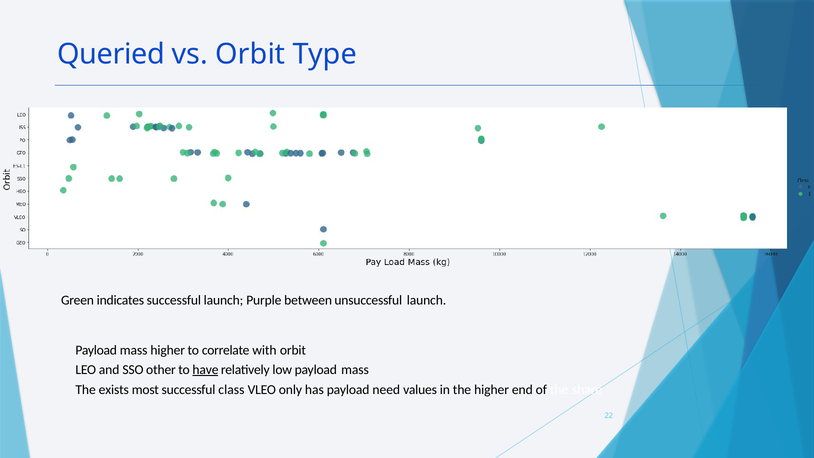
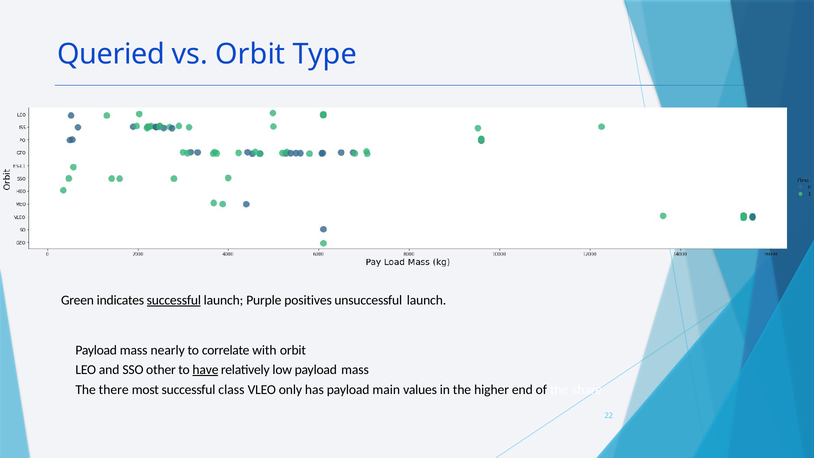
successful at (174, 300) underline: none -> present
between: between -> positives
mass higher: higher -> nearly
exists: exists -> there
need: need -> main
